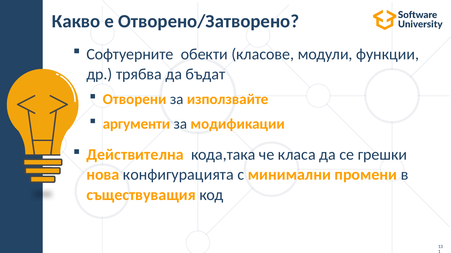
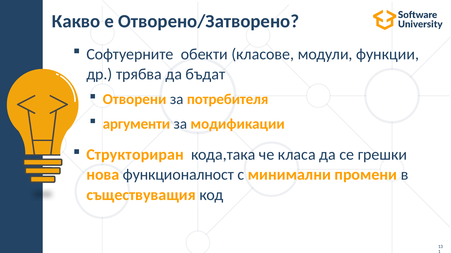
използвайте: използвайте -> потребителя
Действителна: Действителна -> Структориран
конфигурацията: конфигурацията -> функционалност
